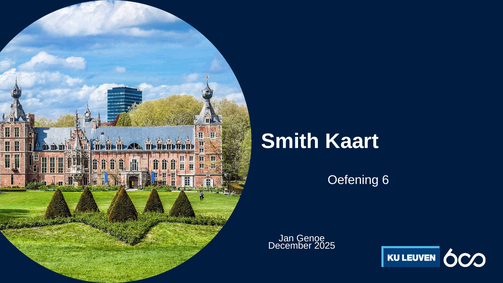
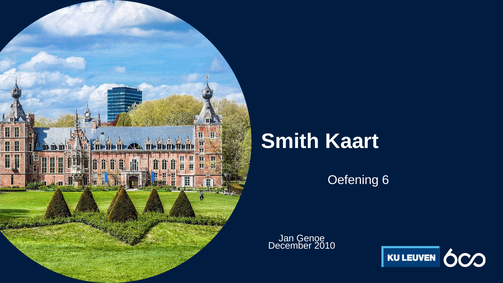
2025: 2025 -> 2010
